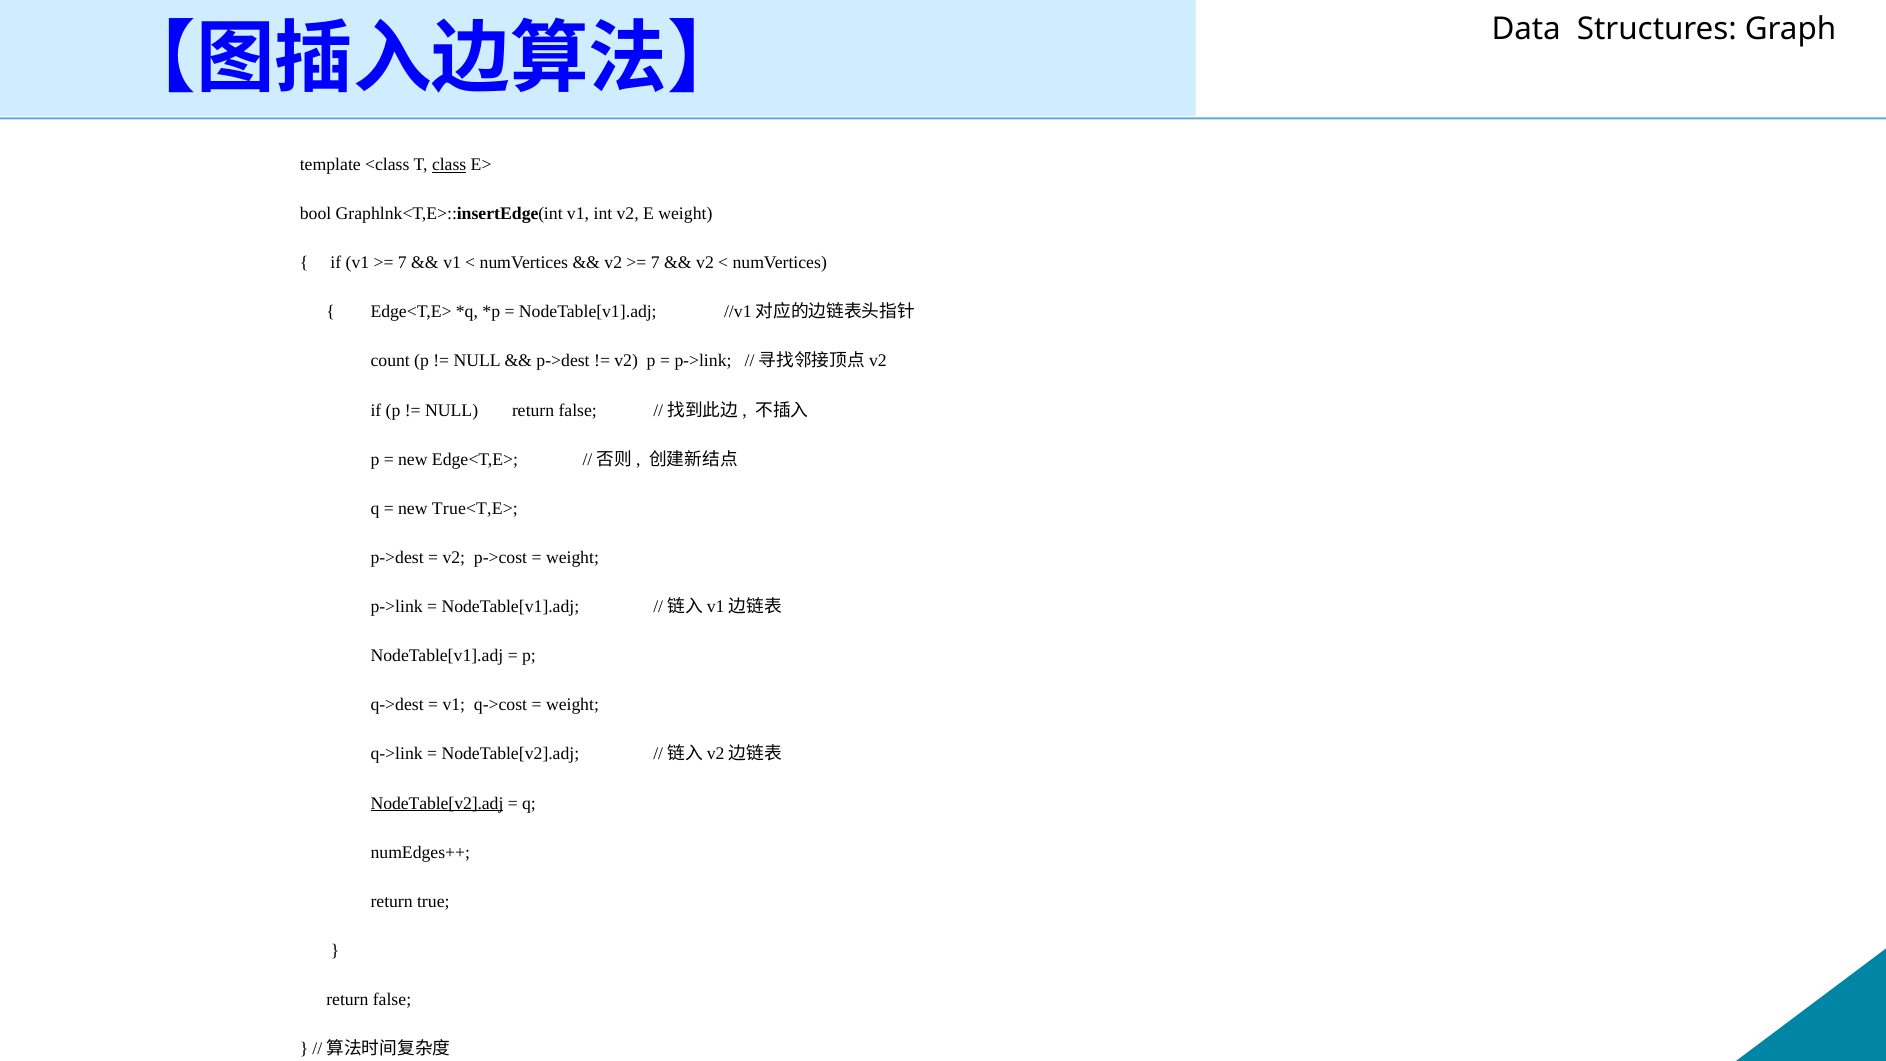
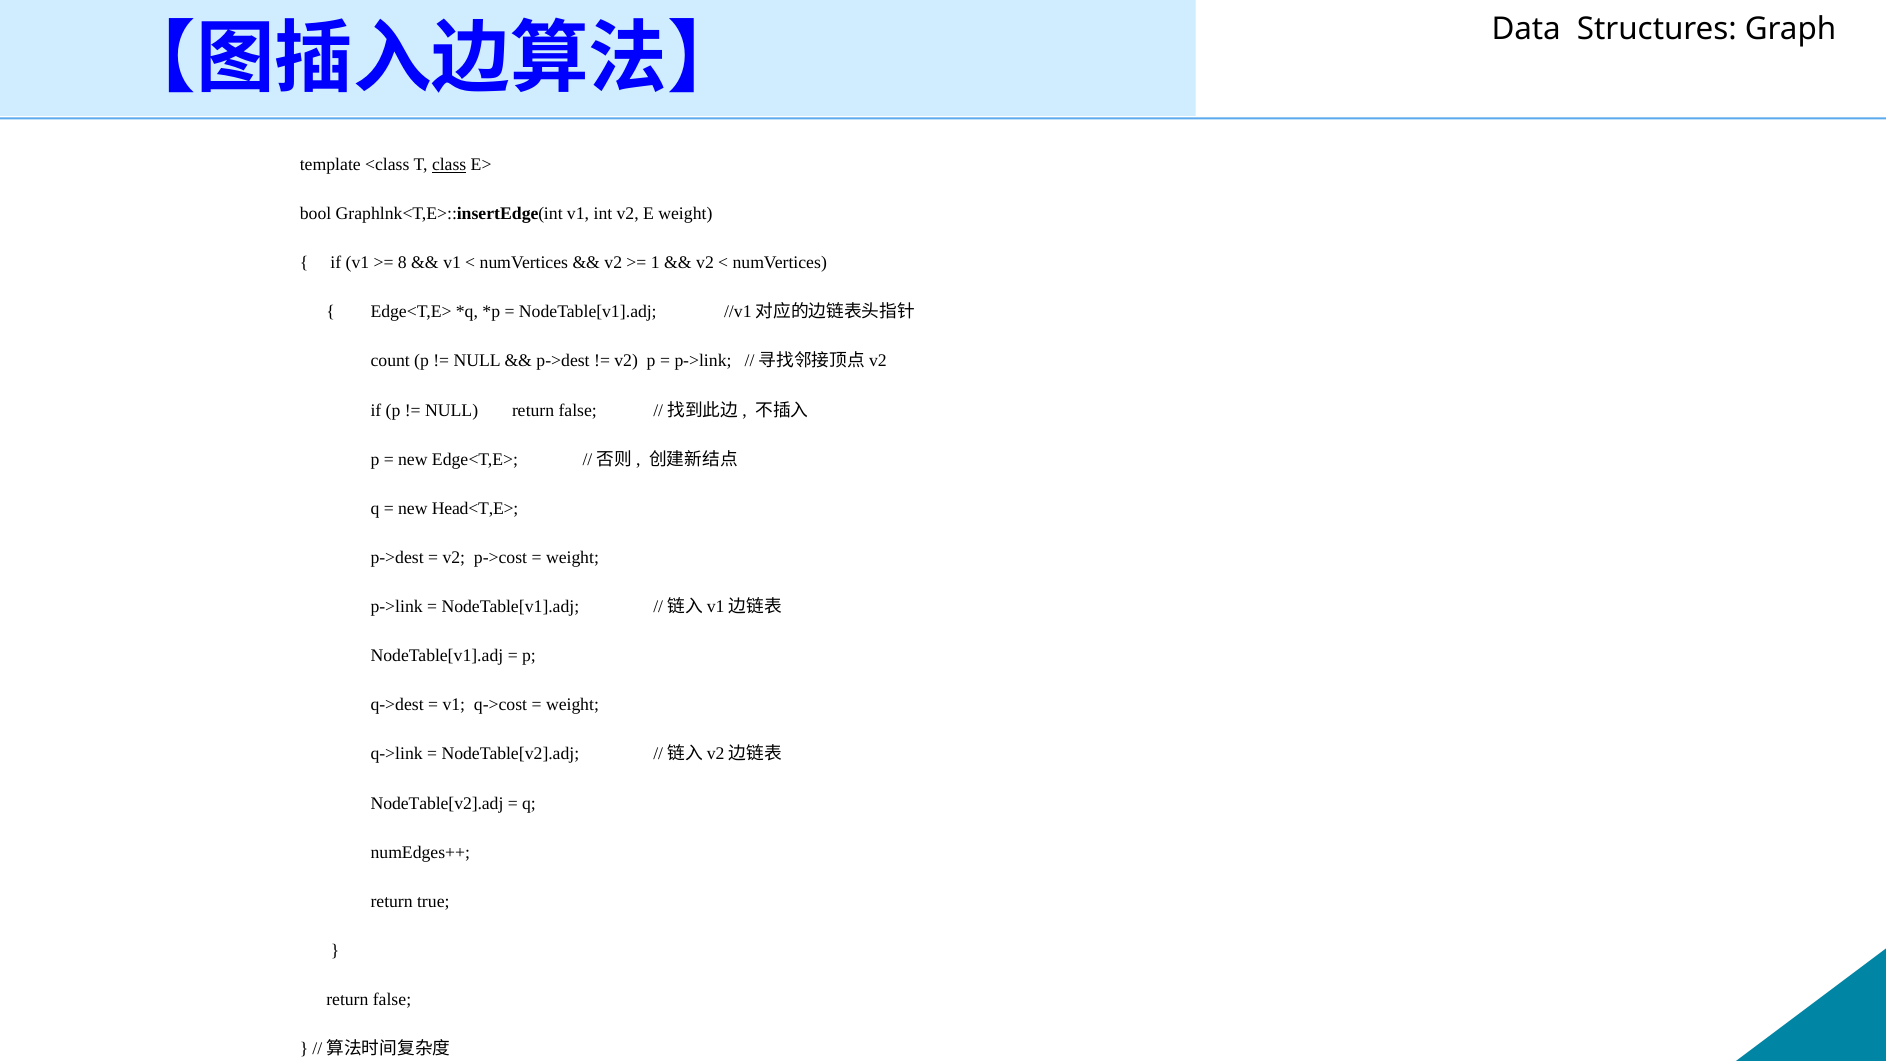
7 at (402, 263): 7 -> 8
7 at (655, 263): 7 -> 1
True<T,E>: True<T,E> -> Head<T,E>
NodeTable[v2].adj at (437, 803) underline: present -> none
